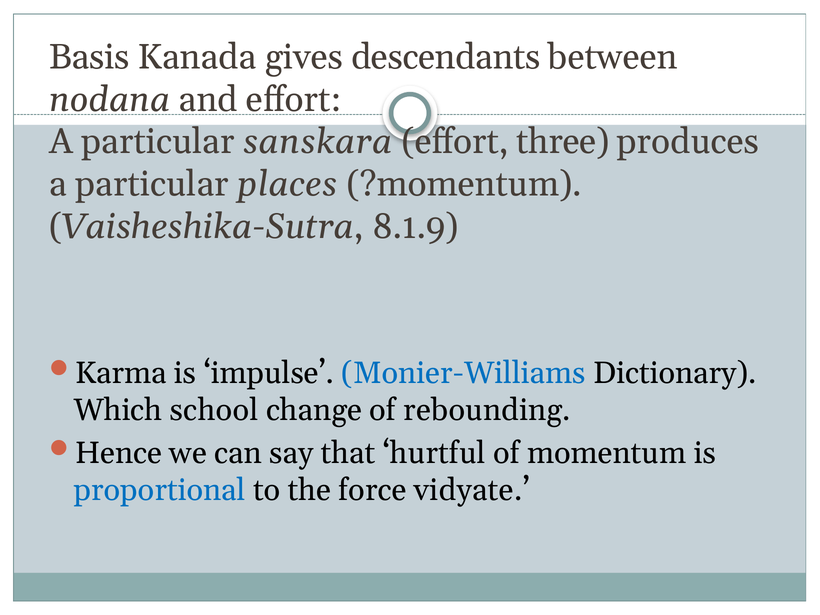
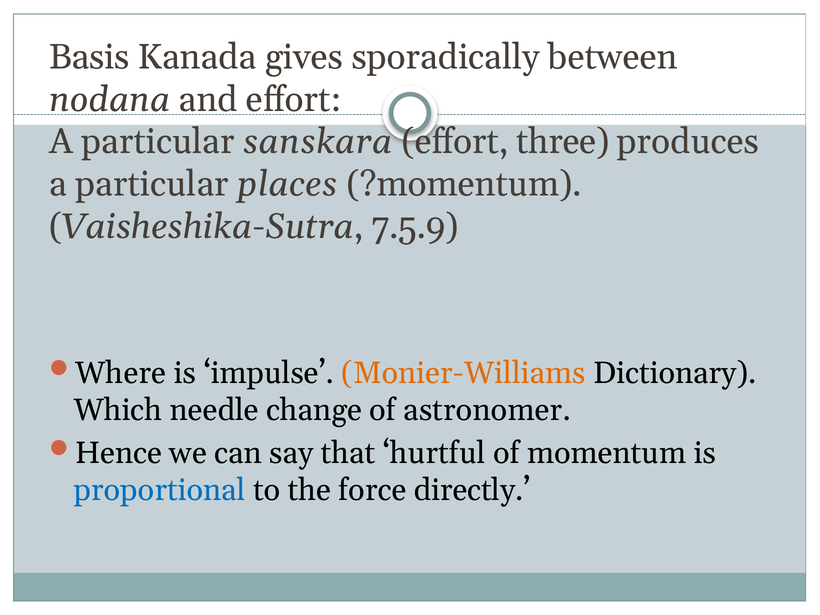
descendants: descendants -> sporadically
8.1.9: 8.1.9 -> 7.5.9
Karma: Karma -> Where
Monier-Williams colour: blue -> orange
school: school -> needle
rebounding: rebounding -> astronomer
vidyate: vidyate -> directly
